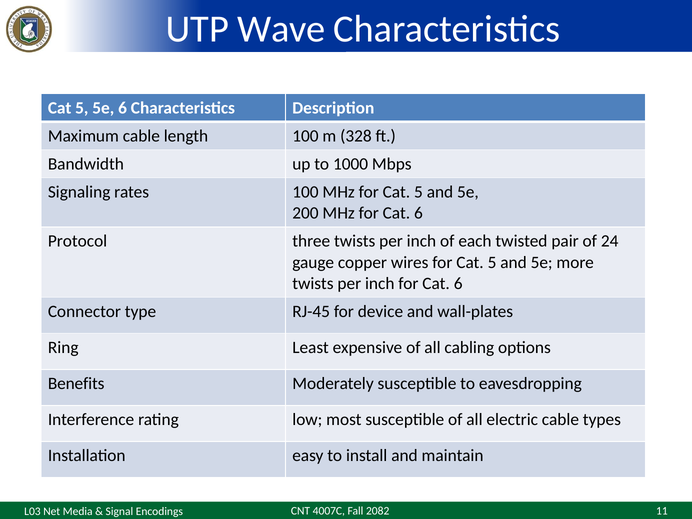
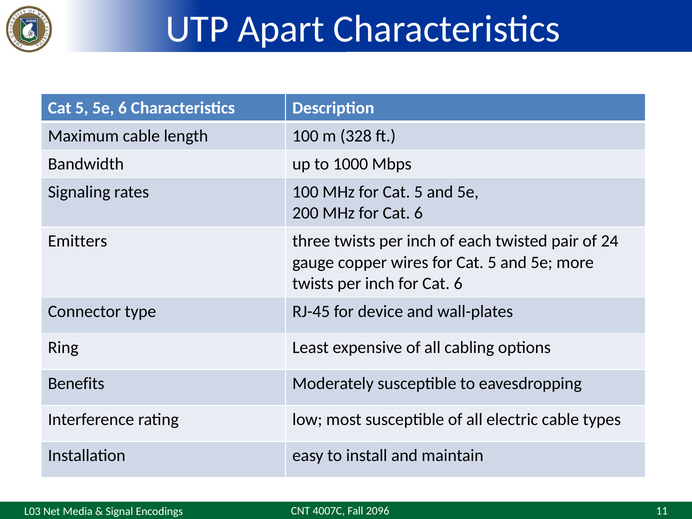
Wave: Wave -> Apart
Protocol: Protocol -> Emitters
2082: 2082 -> 2096
